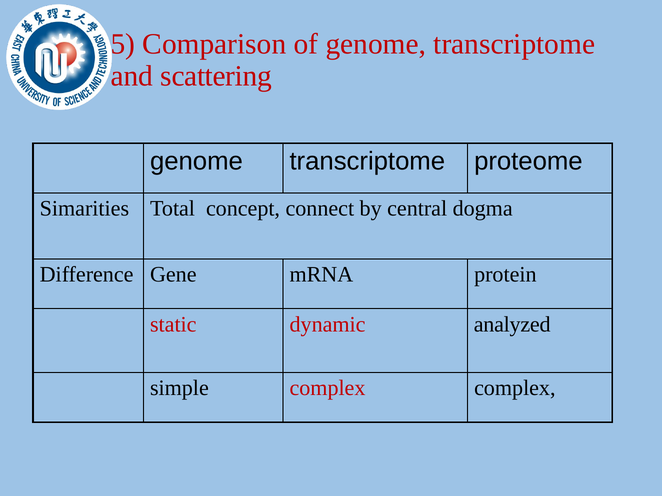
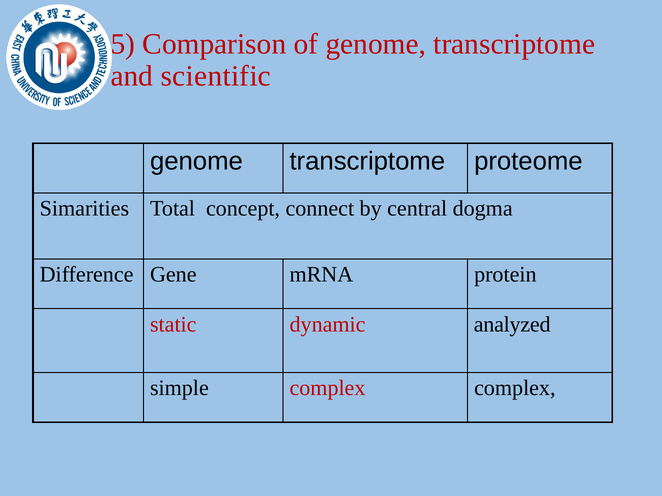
scattering: scattering -> scientific
